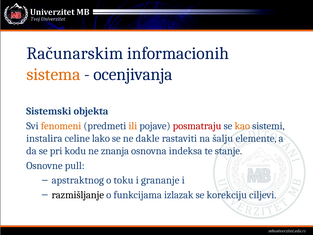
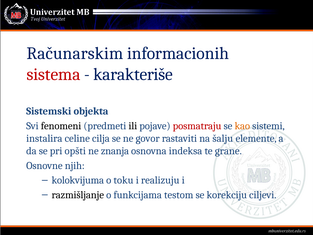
sistema colour: orange -> red
ocenjivanja: ocenjivanja -> karakteriše
fenomeni colour: orange -> black
ili colour: orange -> black
lako: lako -> cilja
dakle: dakle -> govor
kodu: kodu -> opšti
stanje: stanje -> grane
pull: pull -> njih
apstraktnog: apstraktnog -> kolokvijuma
grananje: grananje -> realizuju
izlazak: izlazak -> testom
